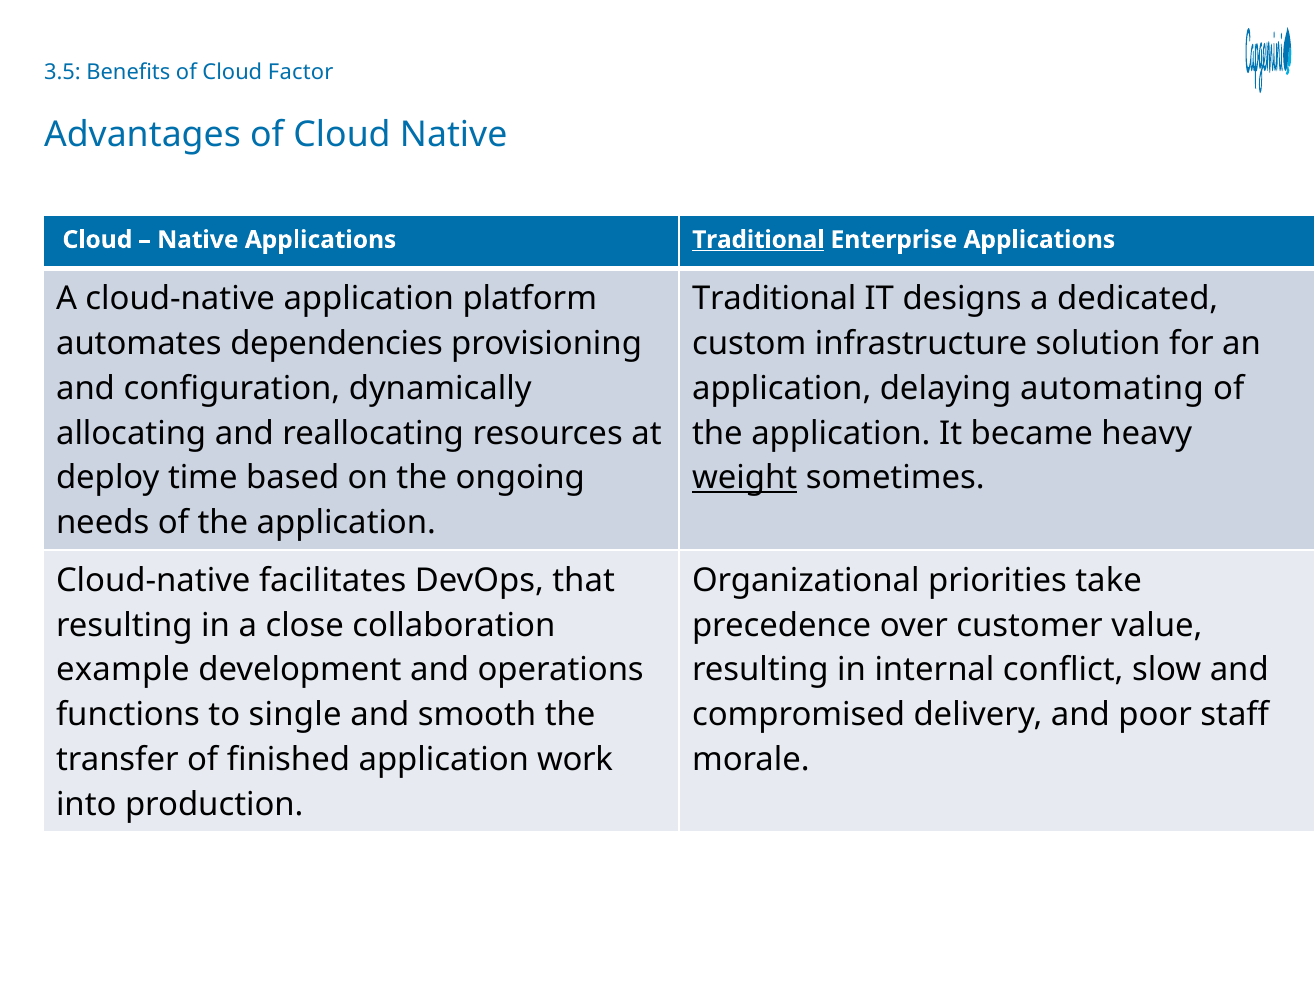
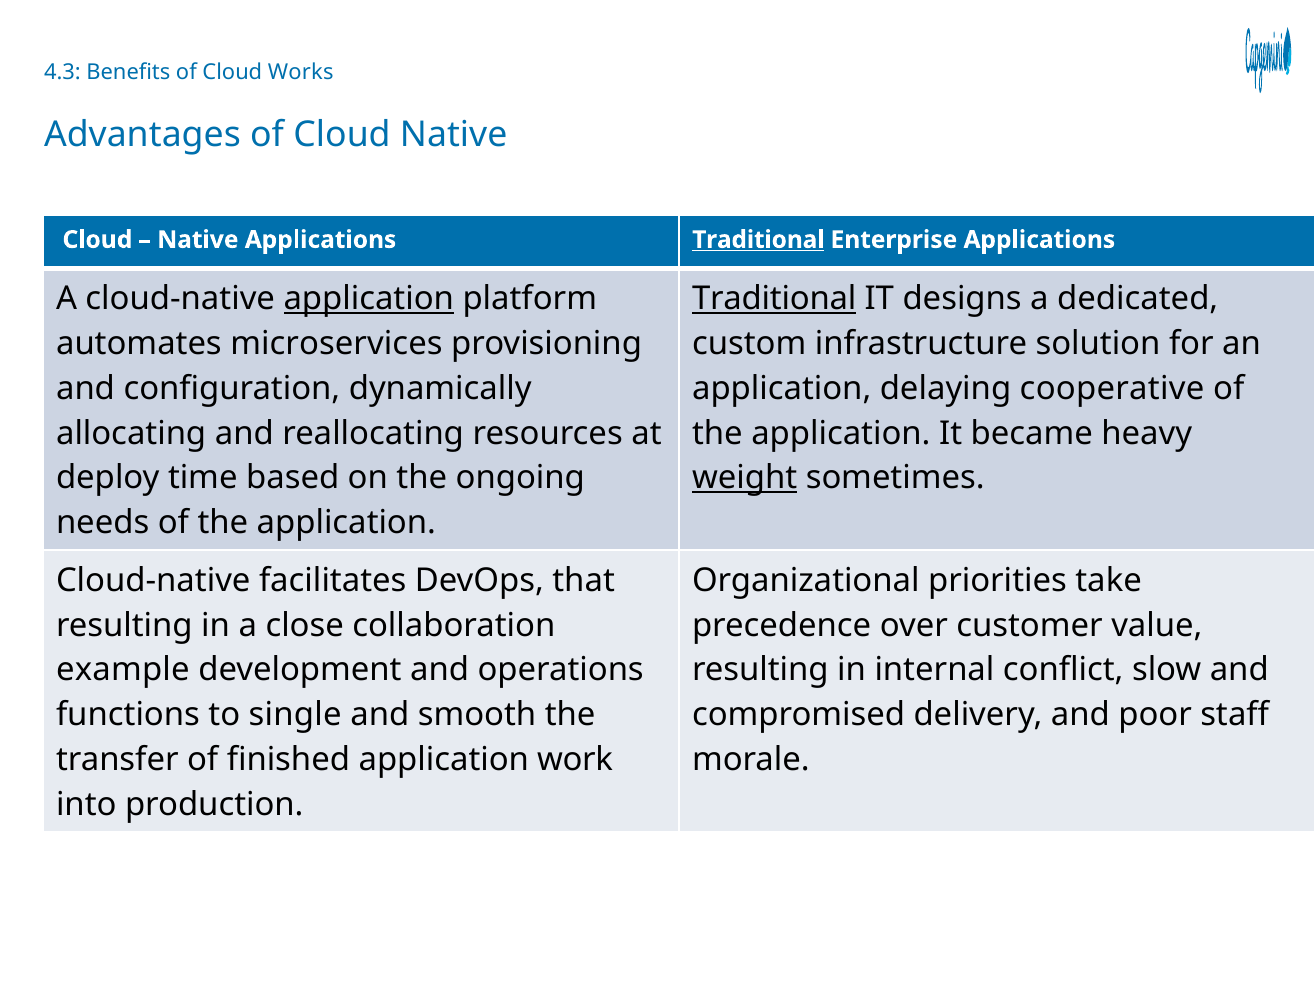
3.5: 3.5 -> 4.3
Factor: Factor -> Works
application at (369, 299) underline: none -> present
Traditional at (774, 299) underline: none -> present
dependencies: dependencies -> microservices
automating: automating -> cooperative
